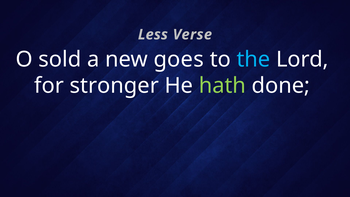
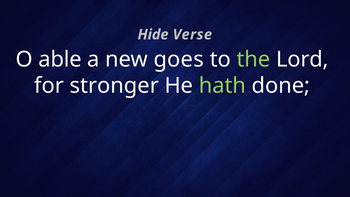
Less: Less -> Hide
sold: sold -> able
the colour: light blue -> light green
